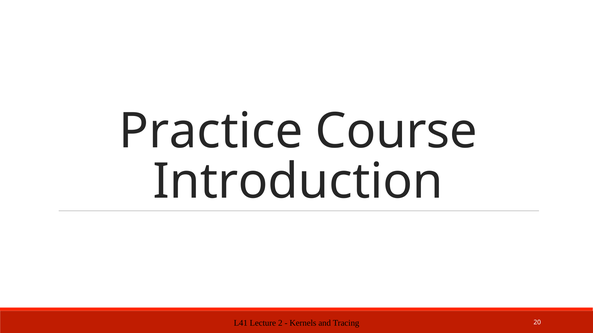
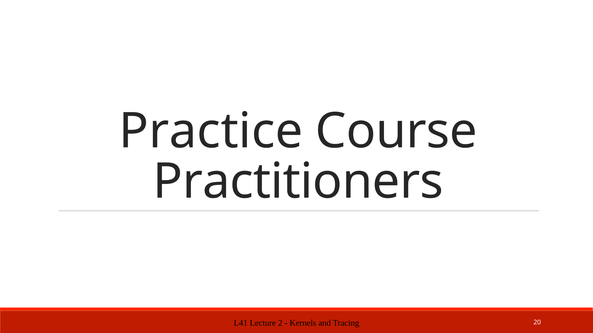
Introduction: Introduction -> Practitioners
